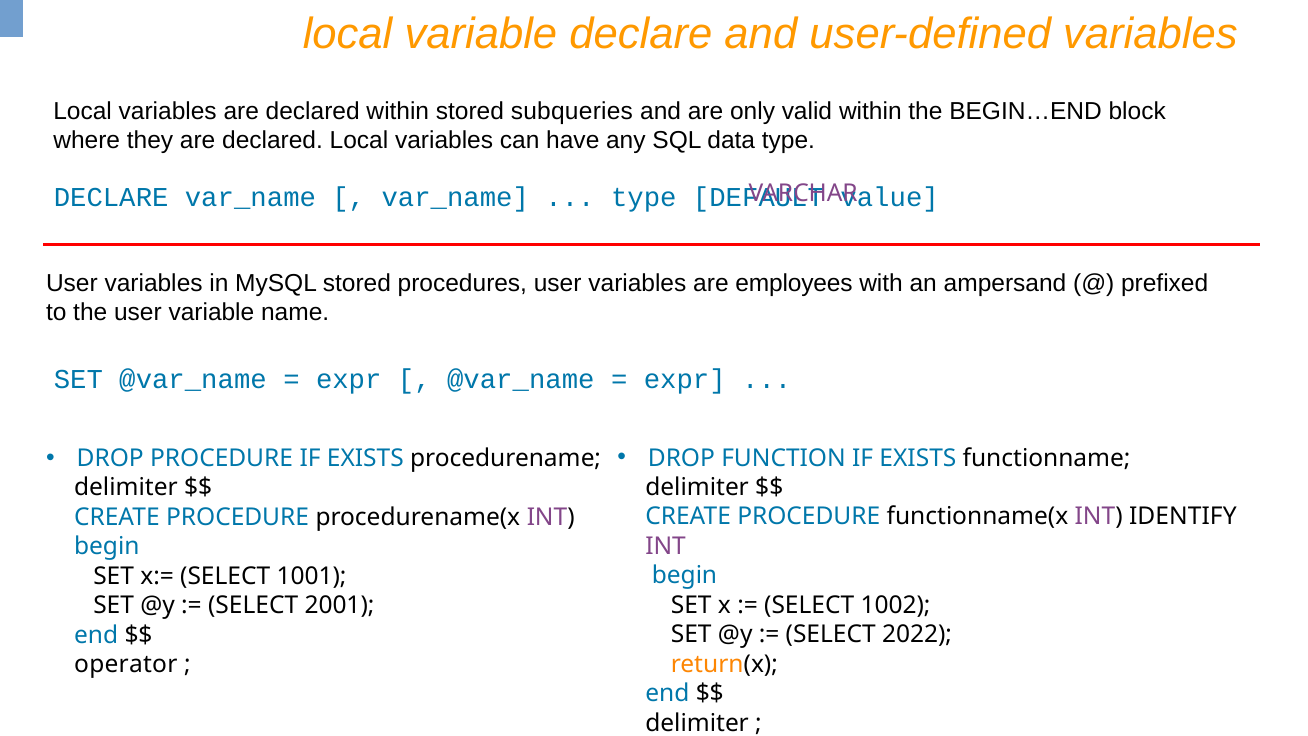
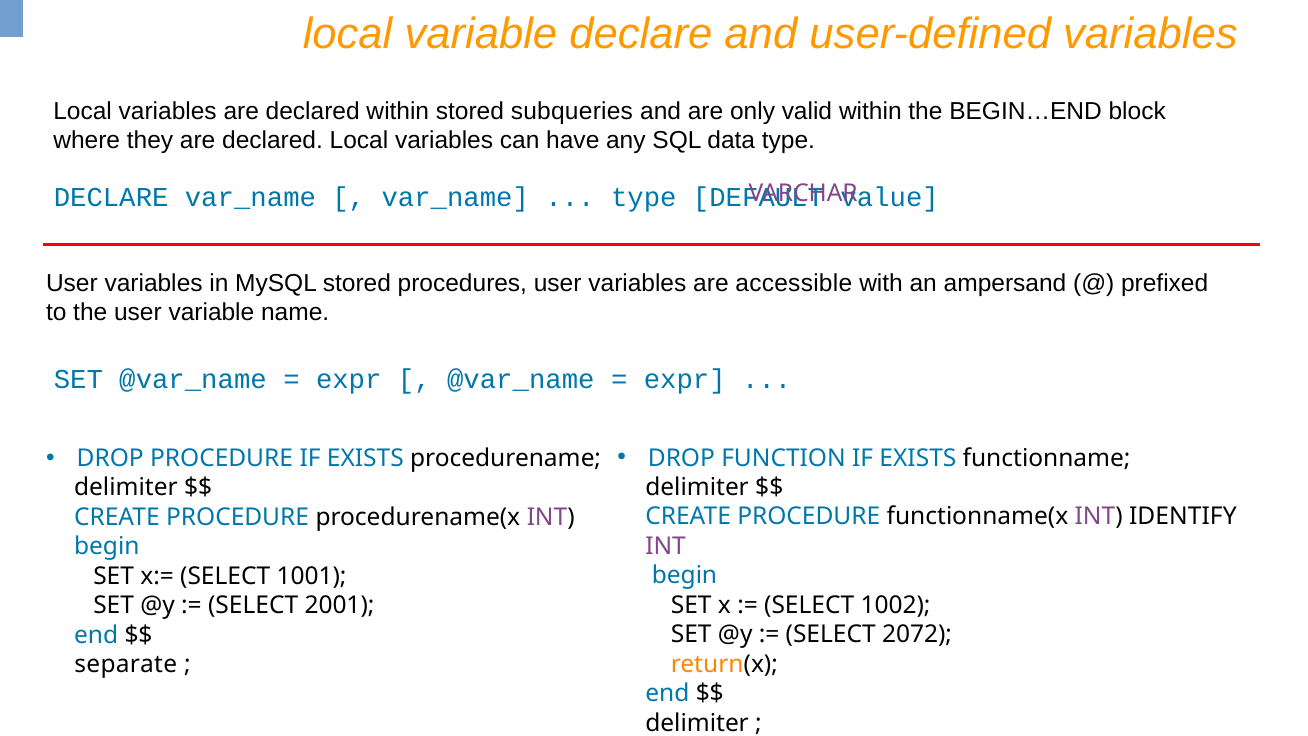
employees: employees -> accessible
2022: 2022 -> 2072
operator: operator -> separate
